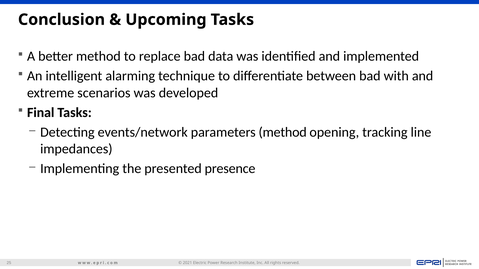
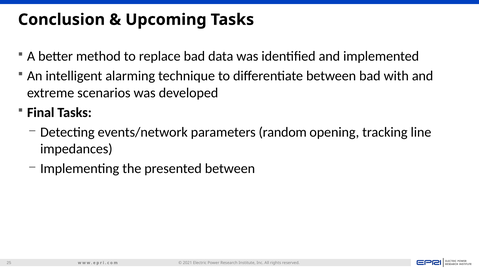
parameters method: method -> random
presented presence: presence -> between
